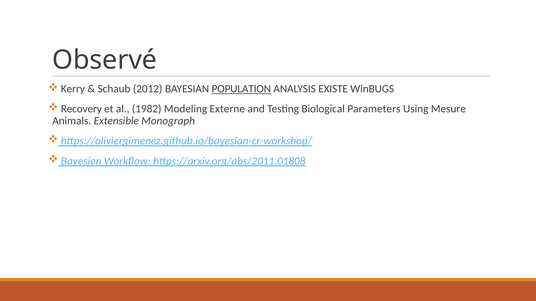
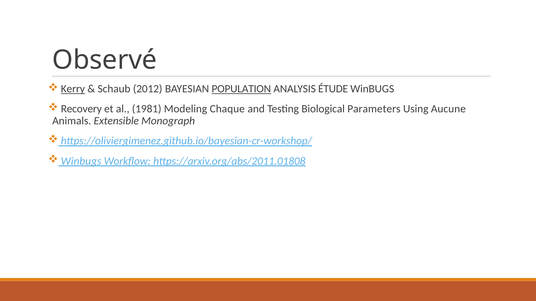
Kerry underline: none -> present
EXISTE: EXISTE -> ÉTUDE
1982: 1982 -> 1981
Externe: Externe -> Chaque
Mesure: Mesure -> Aucune
Bayesien at (81, 161): Bayesien -> Winbugs
